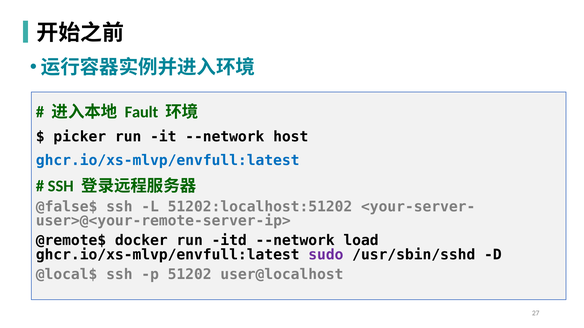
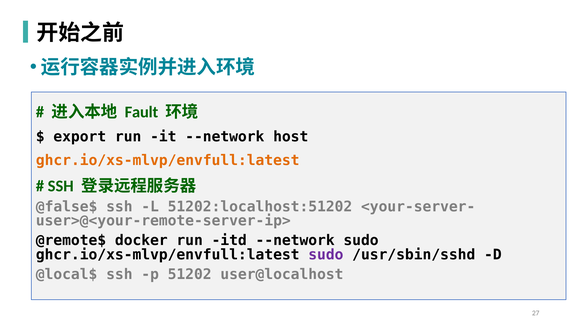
picker: picker -> export
ghcr.io/xs-mlvp/envfull:latest at (168, 161) colour: blue -> orange
--network load: load -> sudo
